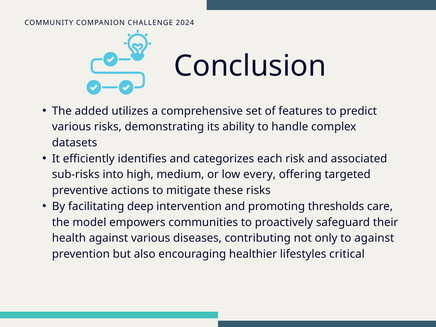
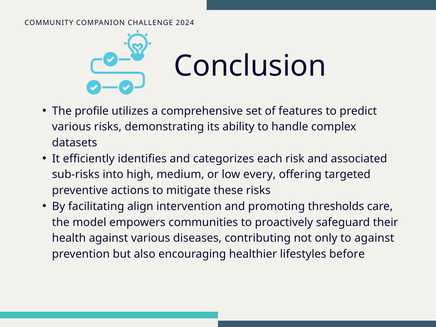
added: added -> profile
deep: deep -> align
critical: critical -> before
